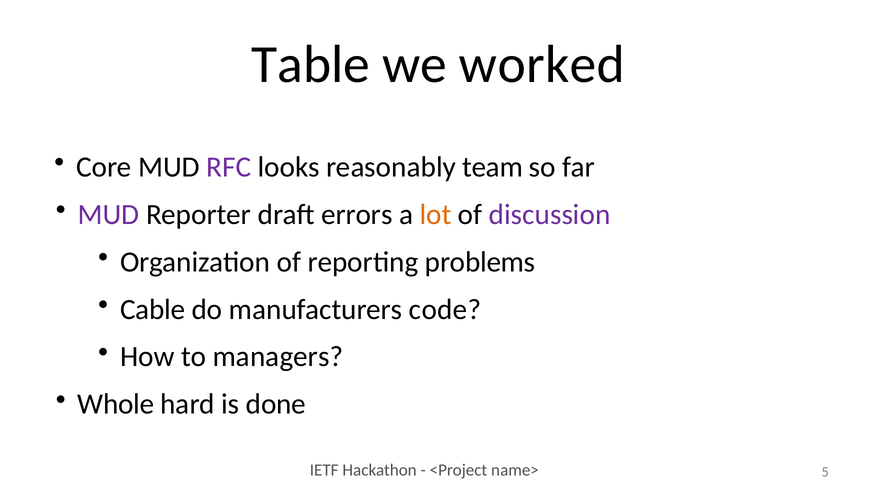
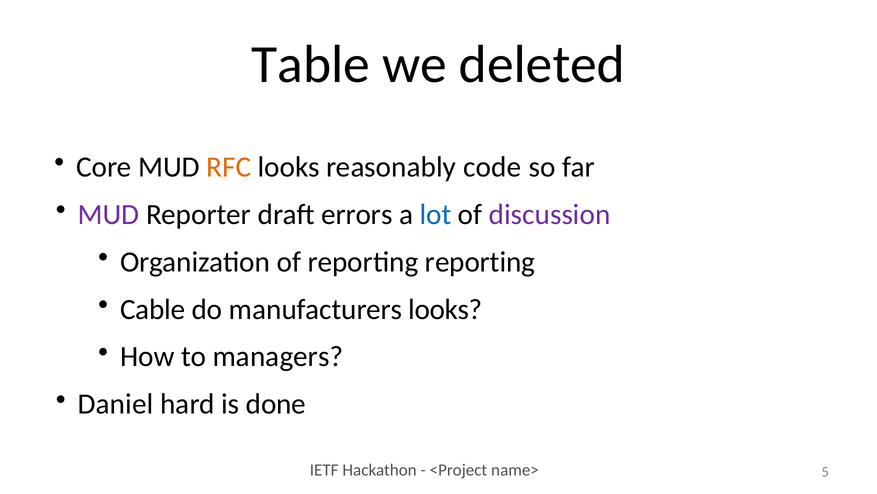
worked: worked -> deleted
RFC colour: purple -> orange
team: team -> code
lot colour: orange -> blue
reporting problems: problems -> reporting
manufacturers code: code -> looks
Whole: Whole -> Daniel
